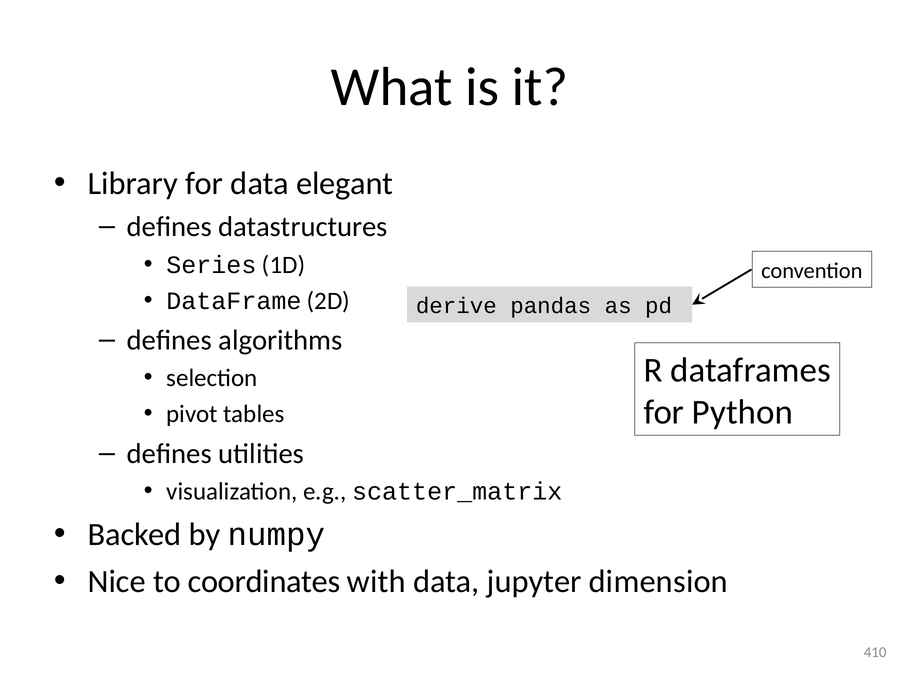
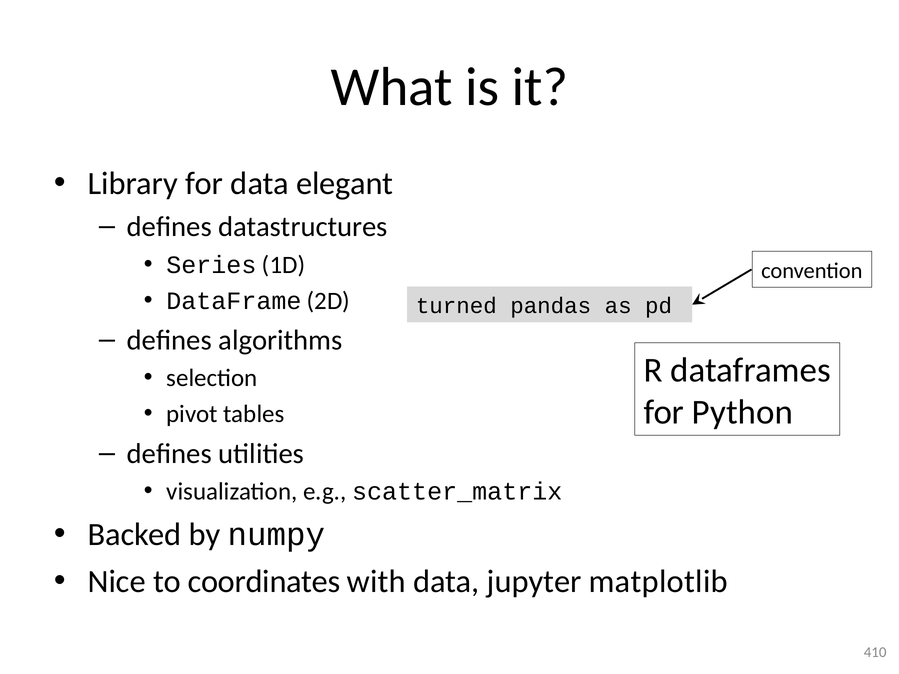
derive: derive -> turned
dimension: dimension -> matplotlib
